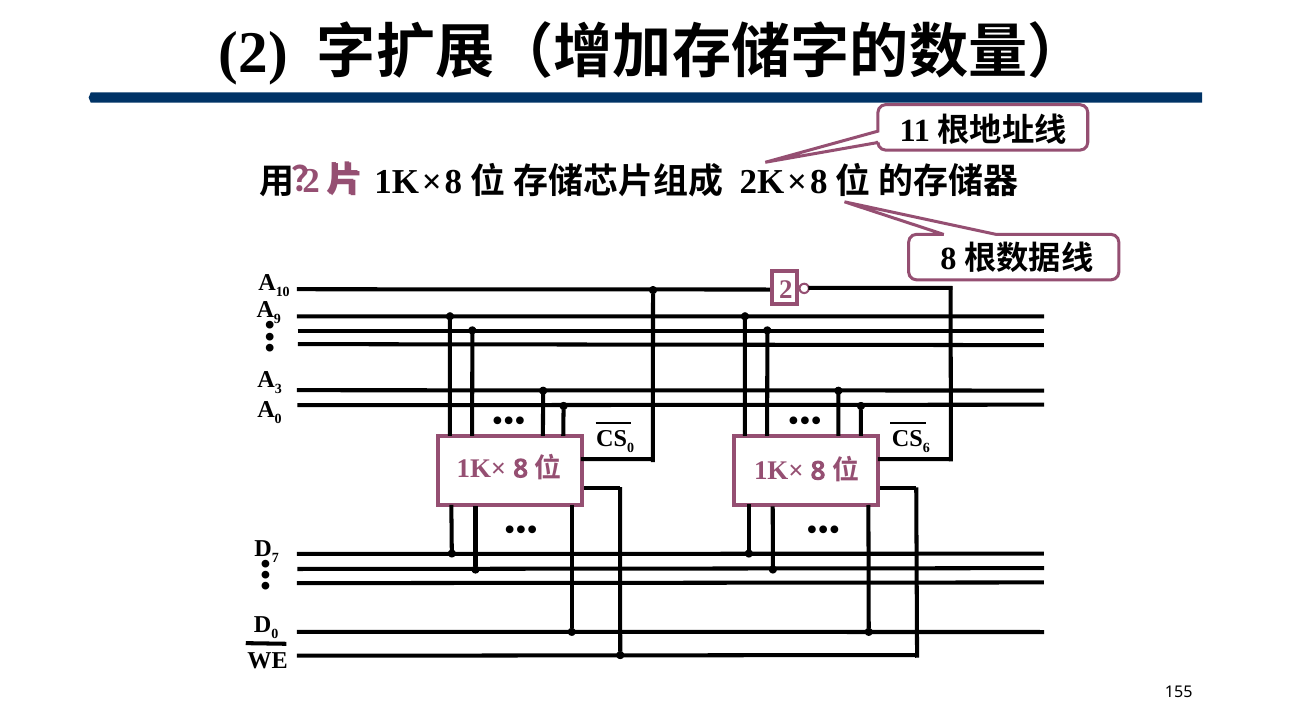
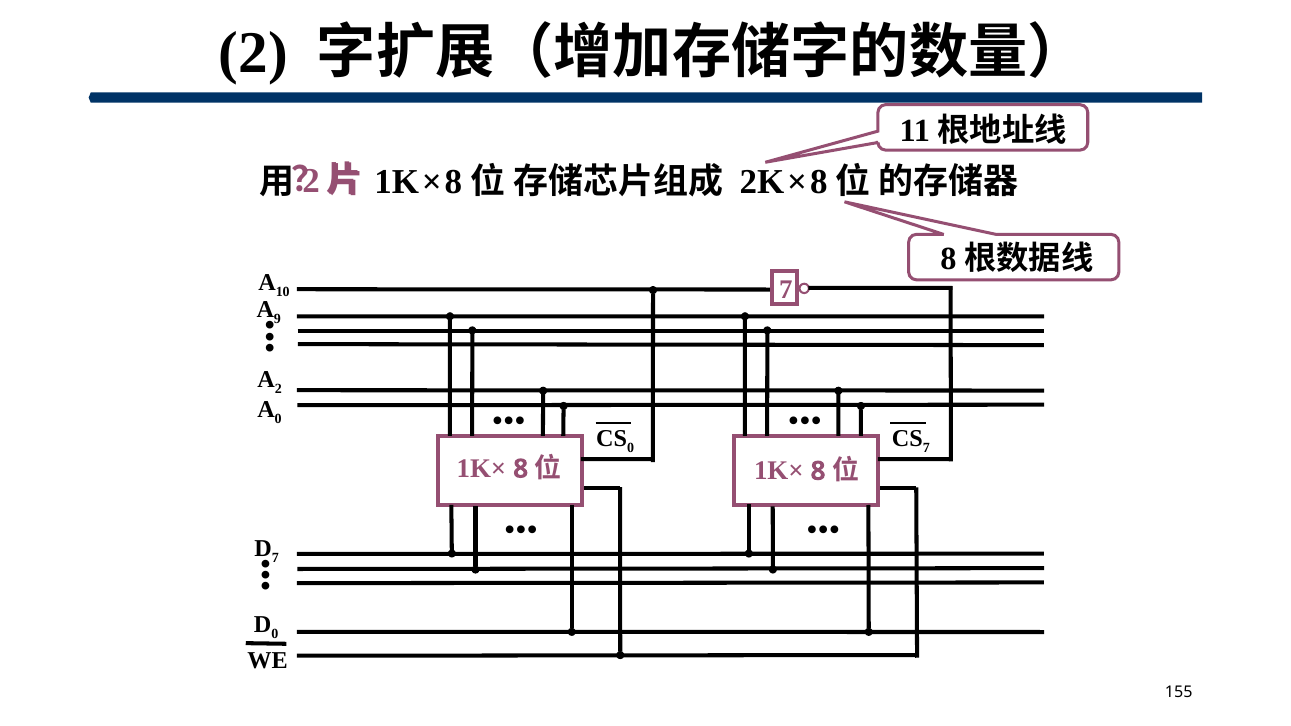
2 at (786, 290): 2 -> 7
3 at (278, 389): 3 -> 2
6 at (926, 448): 6 -> 7
